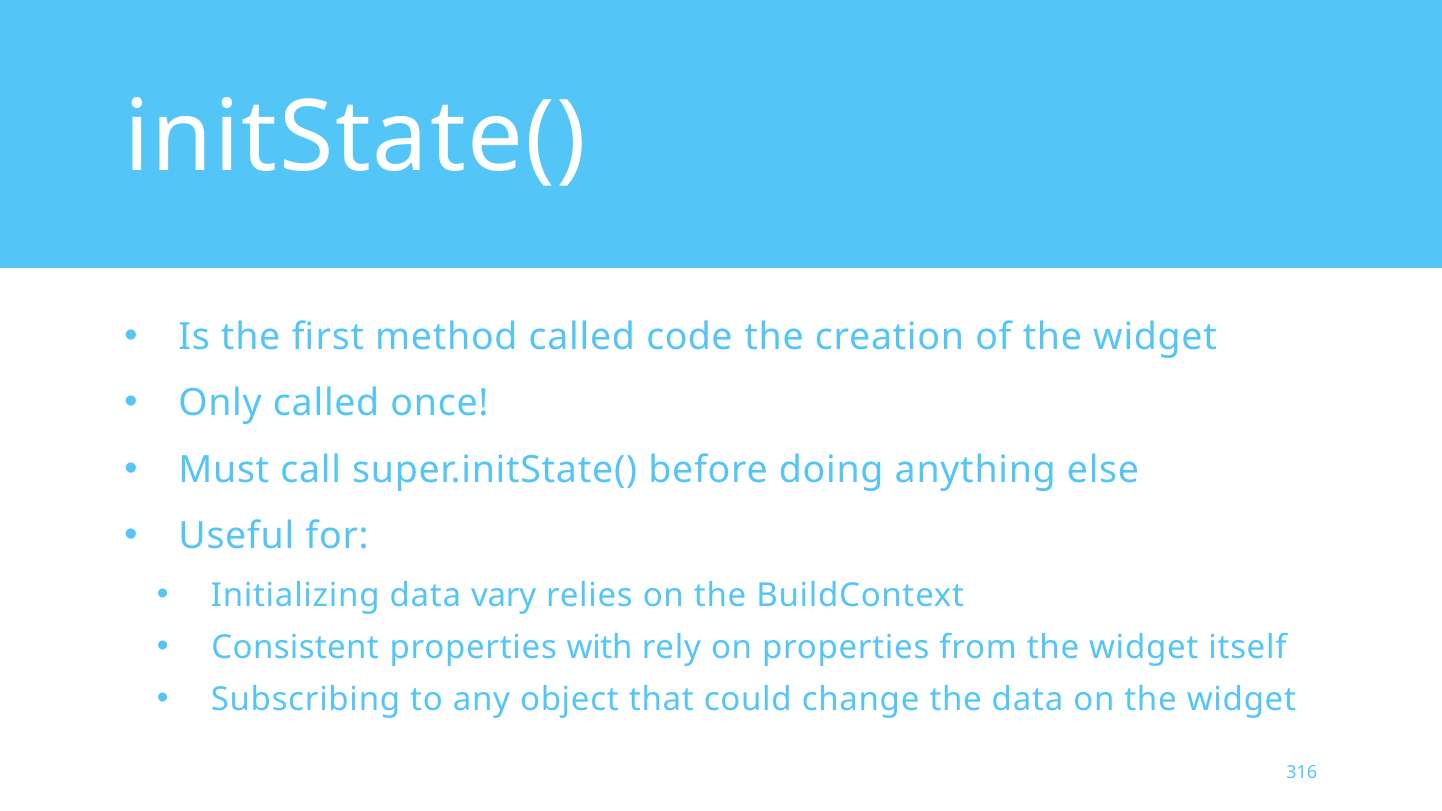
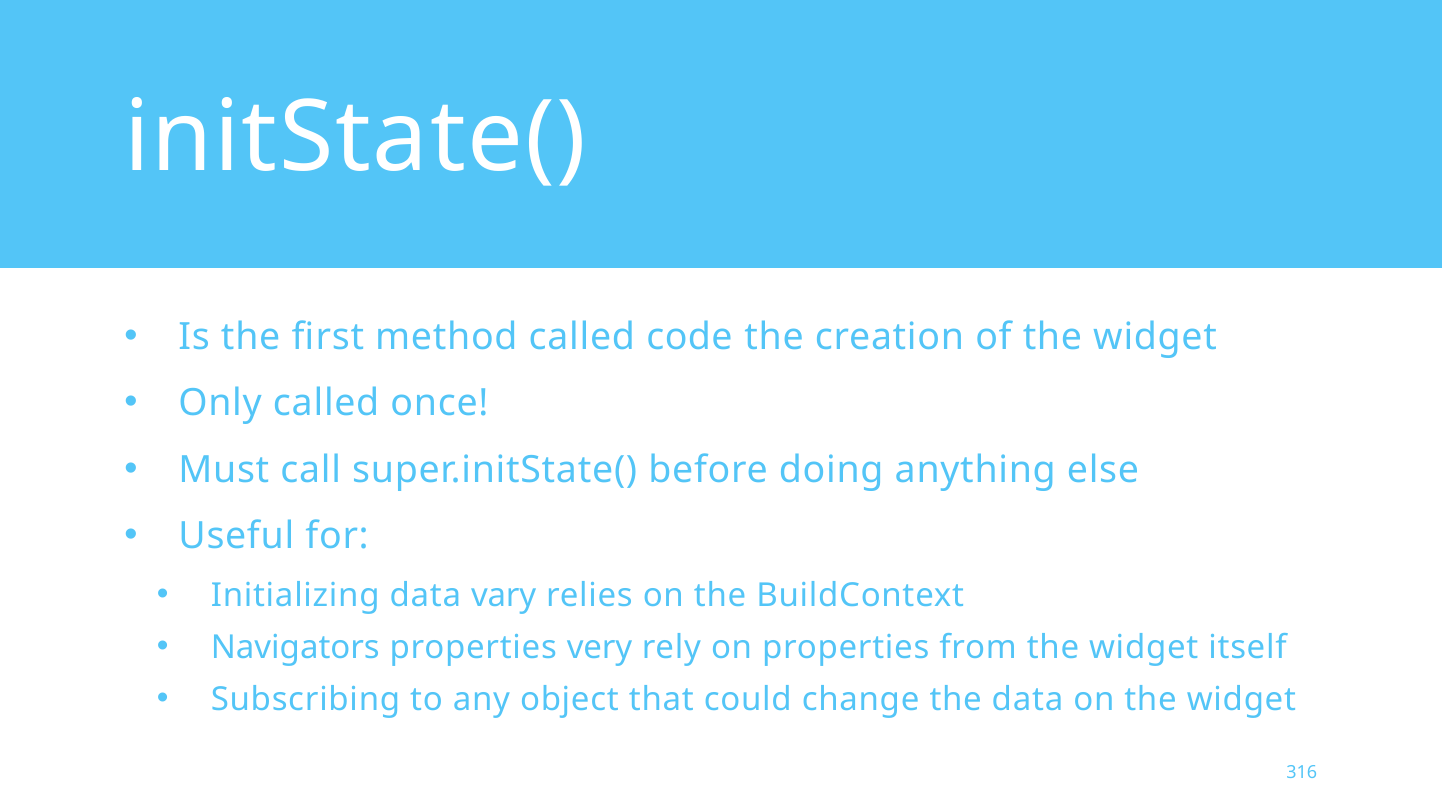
Consistent: Consistent -> Navigators
with: with -> very
